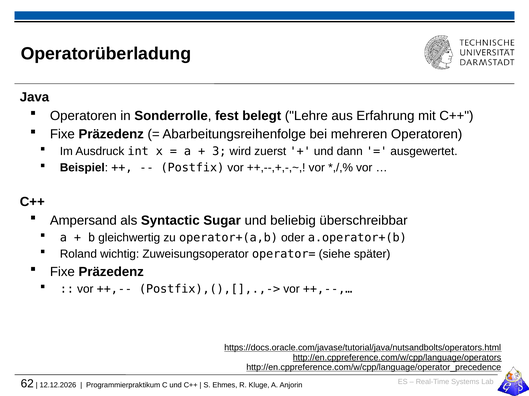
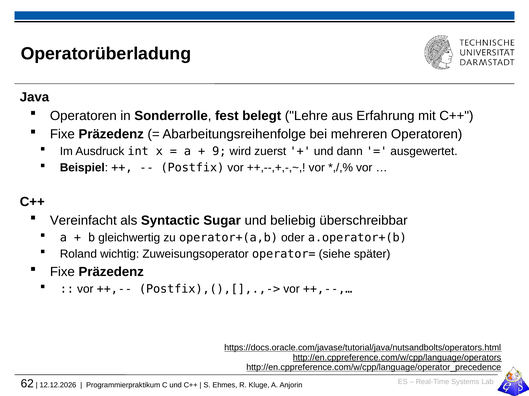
3: 3 -> 9
Ampersand: Ampersand -> Vereinfacht
